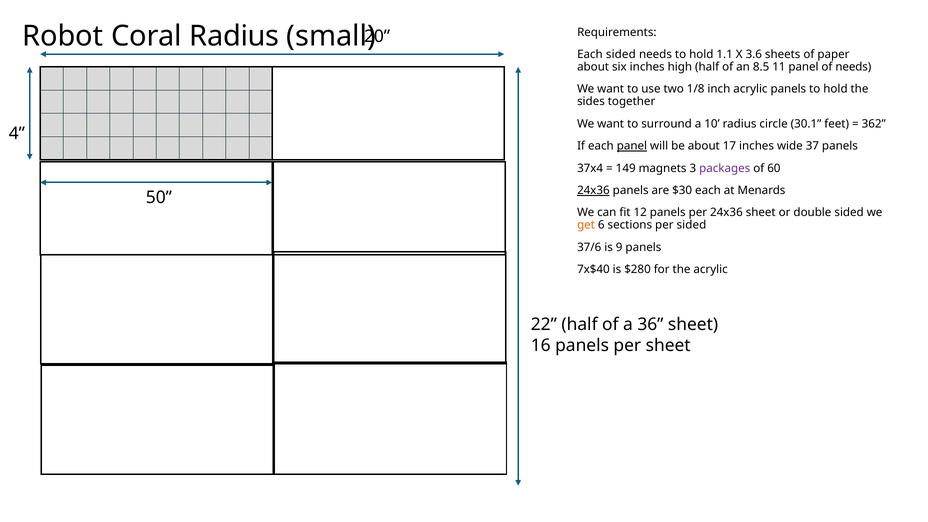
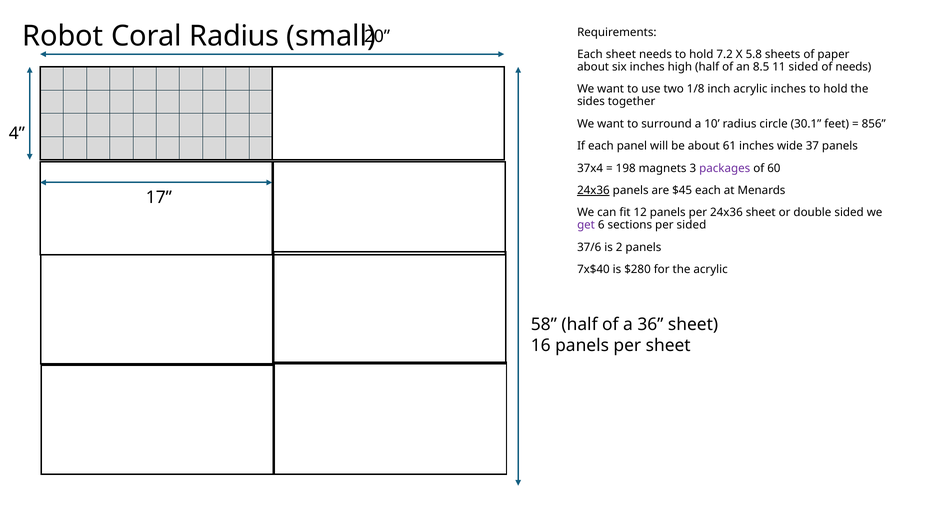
Each sided: sided -> sheet
1.1: 1.1 -> 7.2
3.6: 3.6 -> 5.8
11 panel: panel -> sided
acrylic panels: panels -> inches
362: 362 -> 856
panel at (632, 146) underline: present -> none
17: 17 -> 61
149: 149 -> 198
$30: $30 -> $45
50: 50 -> 17
get colour: orange -> purple
9: 9 -> 2
22: 22 -> 58
